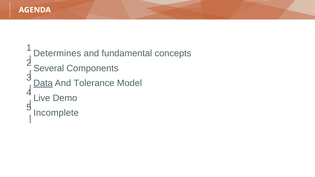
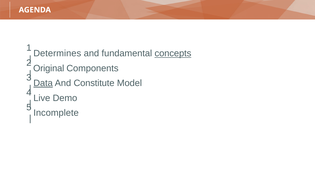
concepts underline: none -> present
Several: Several -> Original
Tolerance: Tolerance -> Constitute
